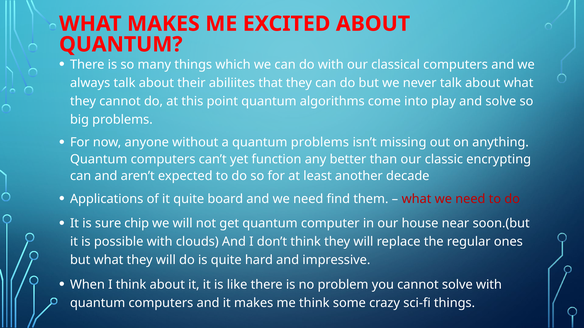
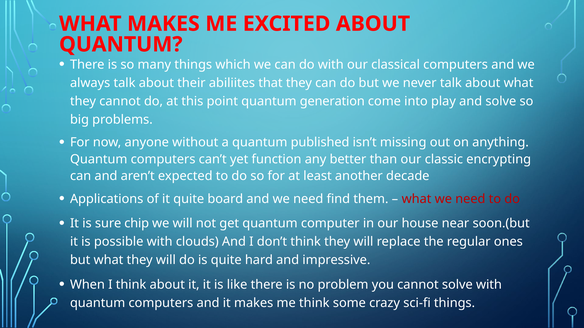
algorithms: algorithms -> generation
quantum problems: problems -> published
